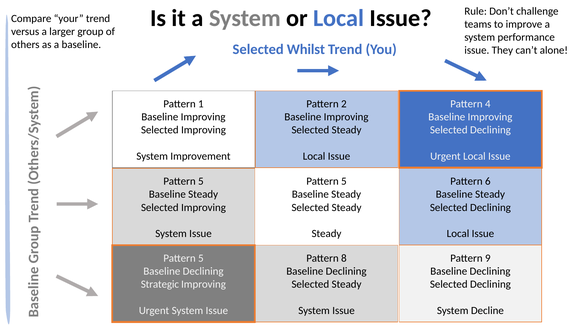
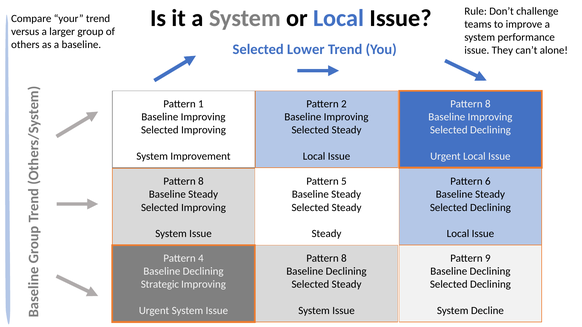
Whilst: Whilst -> Lower
4 at (488, 104): 4 -> 8
5 at (201, 182): 5 -> 8
5 at (201, 258): 5 -> 4
